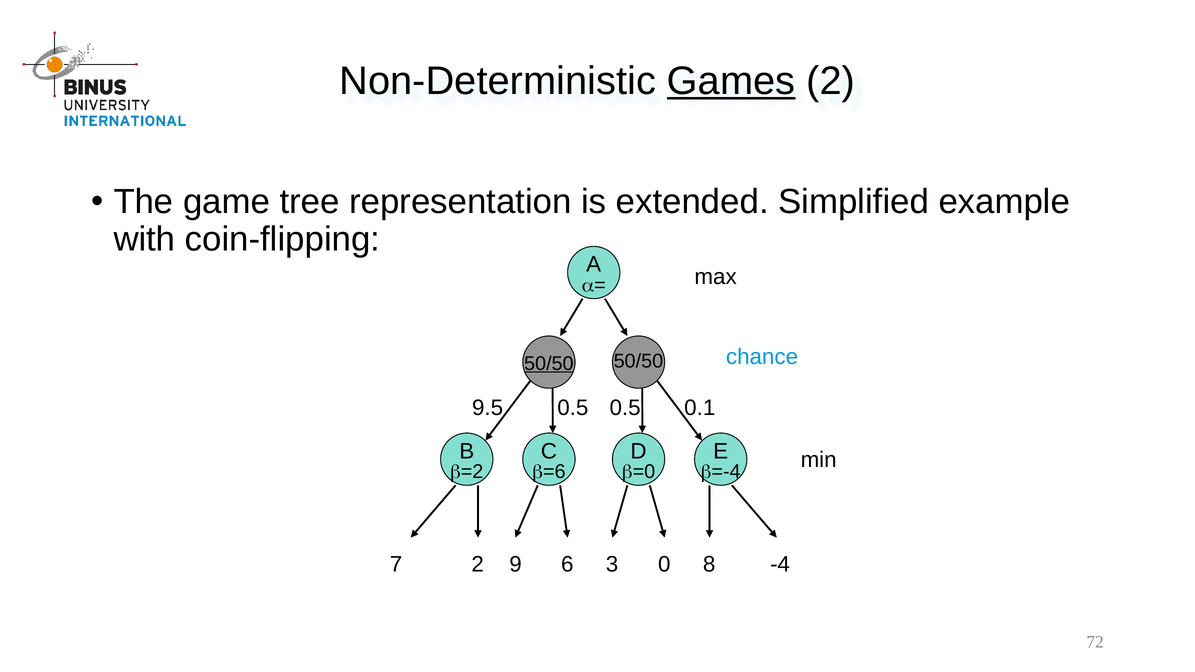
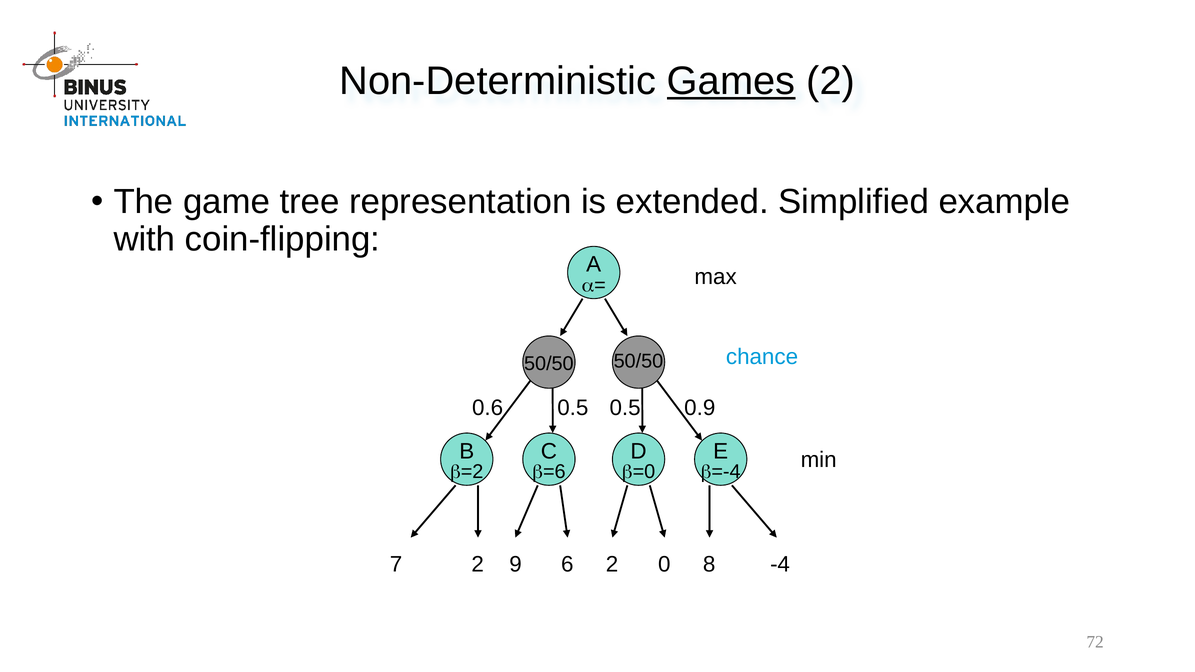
50/50 at (549, 364) underline: present -> none
9.5: 9.5 -> 0.6
0.1: 0.1 -> 0.9
6 3: 3 -> 2
